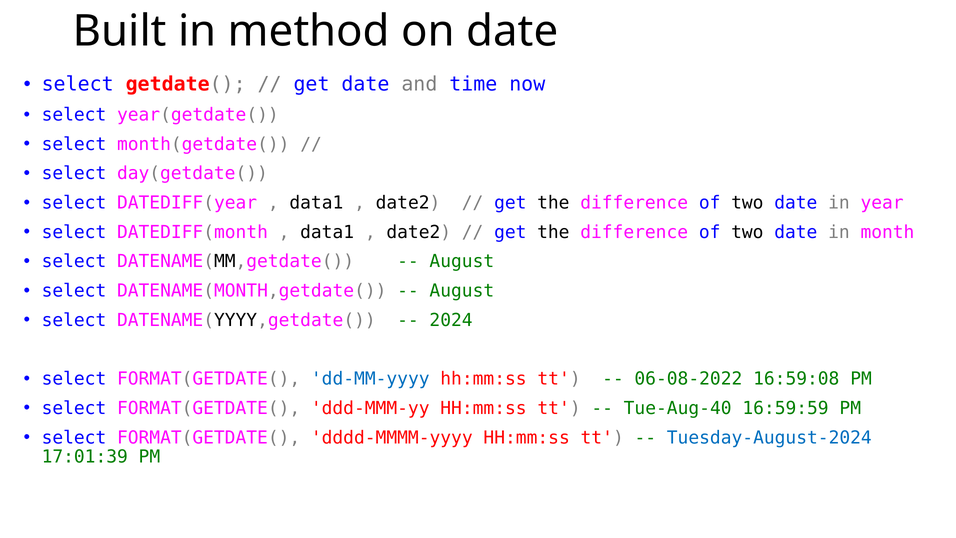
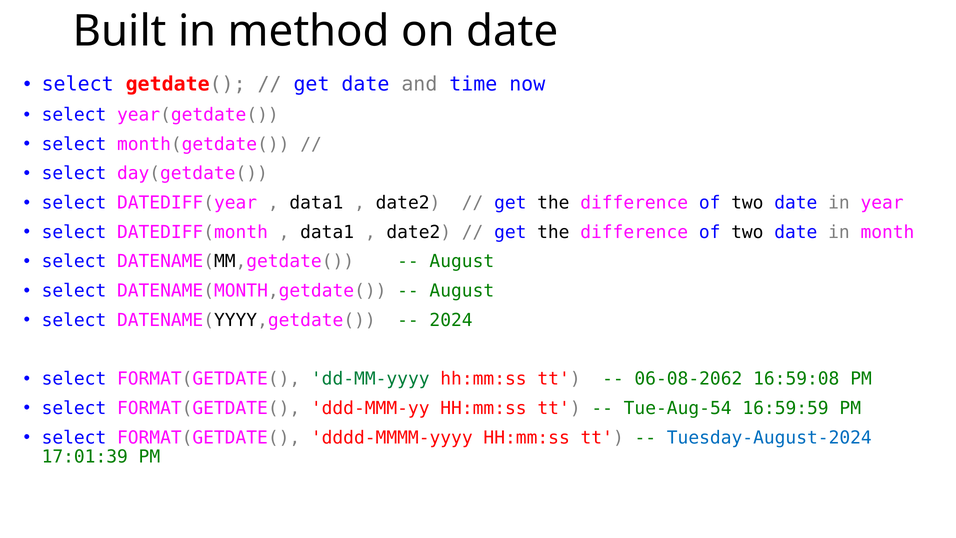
dd-MM-yyyy colour: blue -> green
06-08-2022: 06-08-2022 -> 06-08-2062
Tue-Aug-40: Tue-Aug-40 -> Tue-Aug-54
